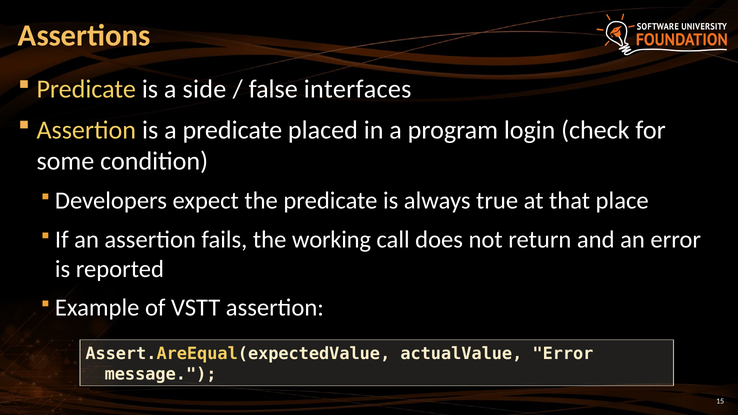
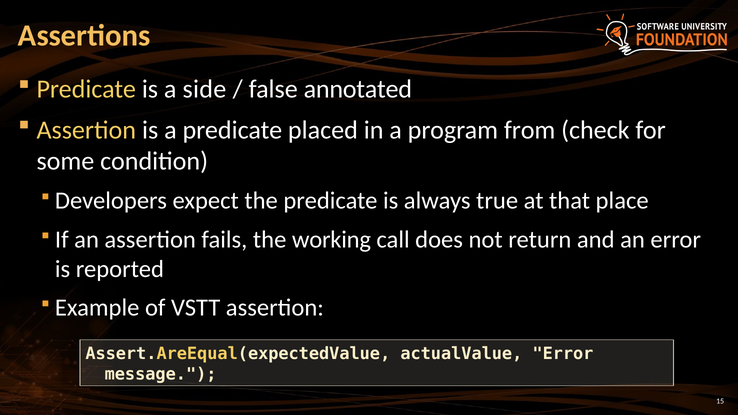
interfaces: interfaces -> annotated
login: login -> from
